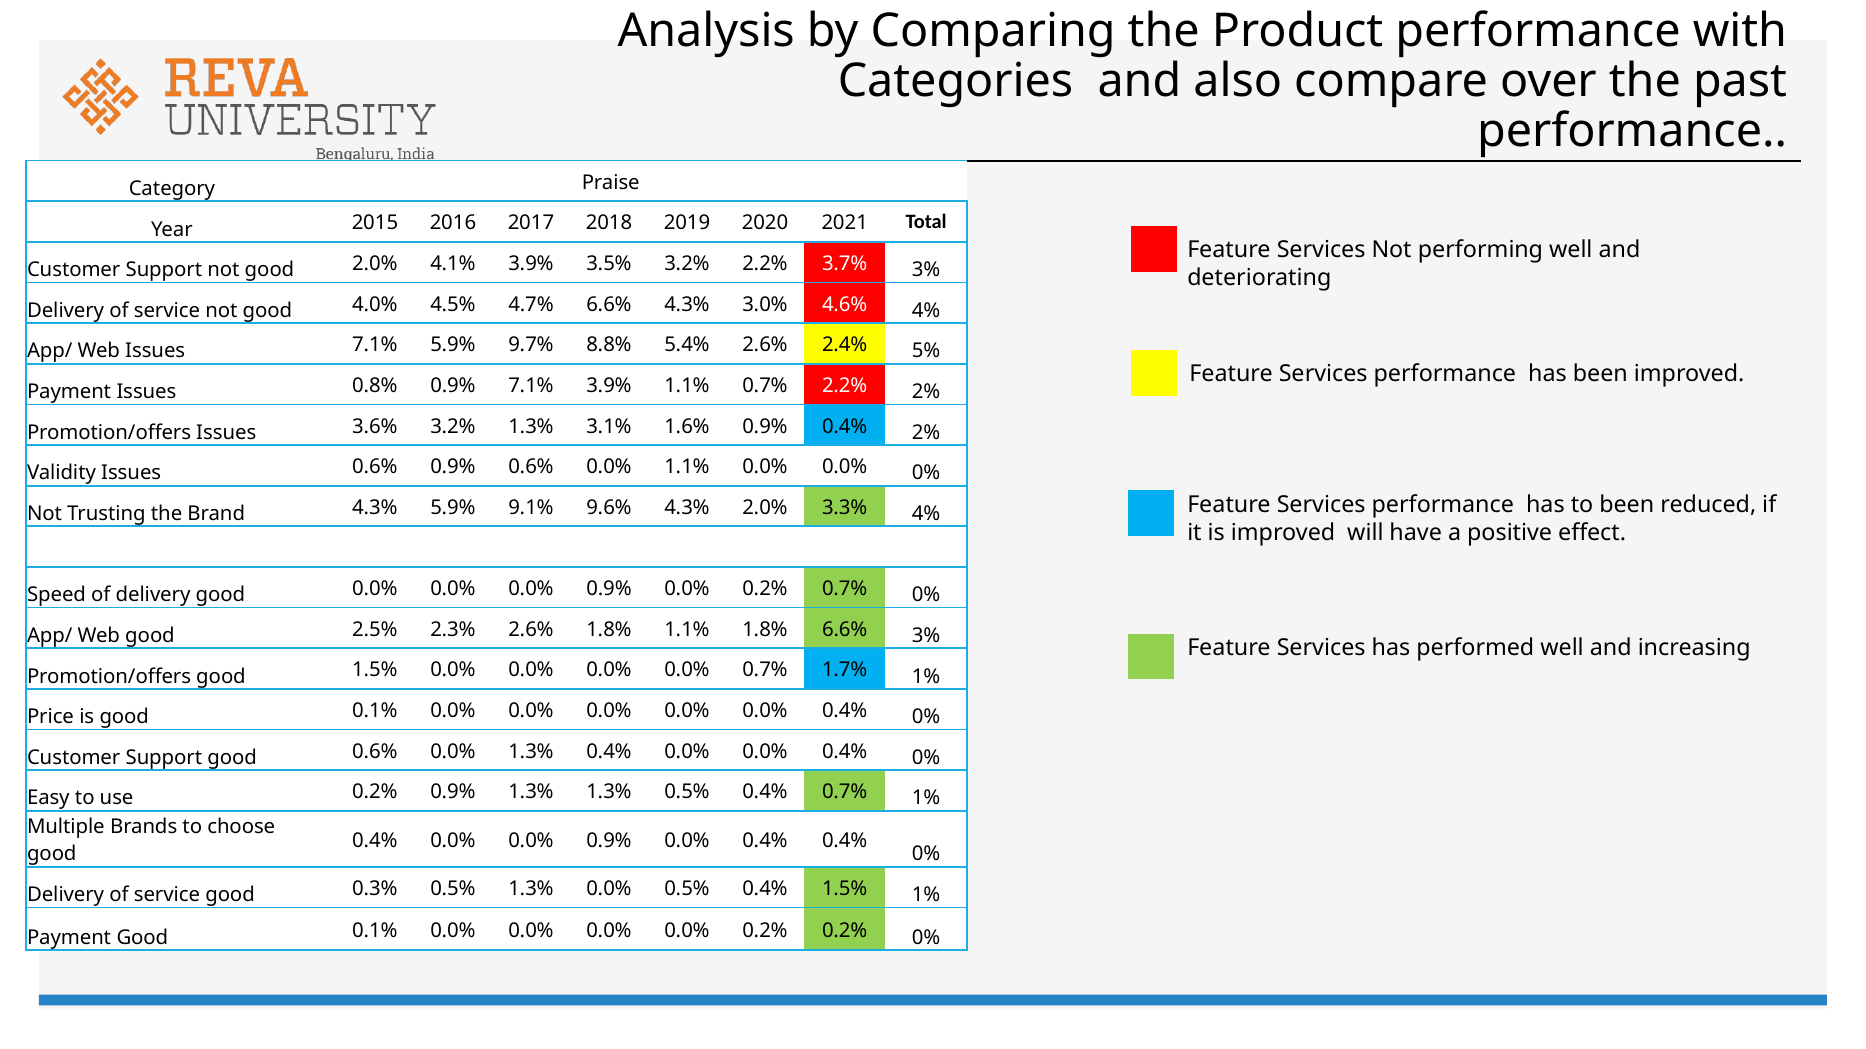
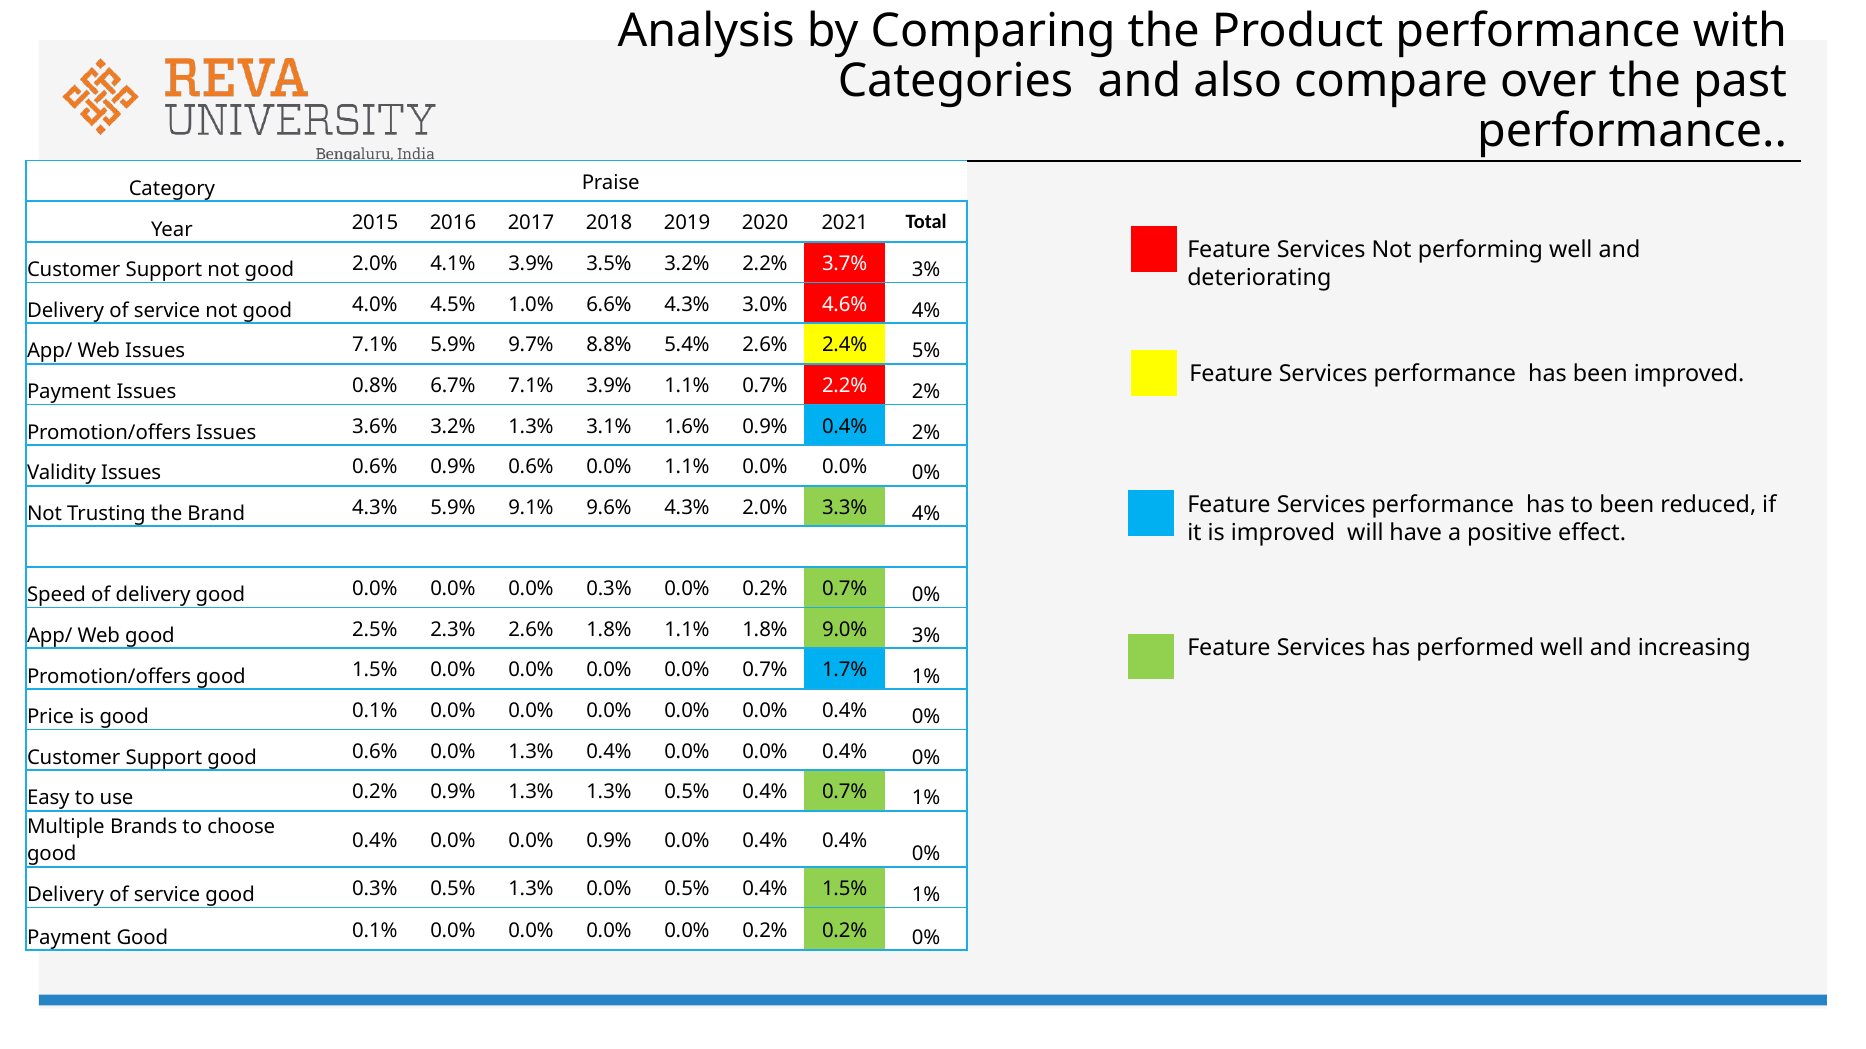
4.7%: 4.7% -> 1.0%
0.8% 0.9%: 0.9% -> 6.7%
0.0% 0.0% 0.0% 0.9%: 0.9% -> 0.3%
1.8% 6.6%: 6.6% -> 9.0%
